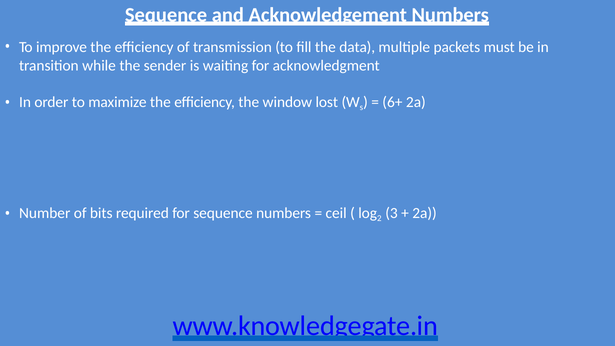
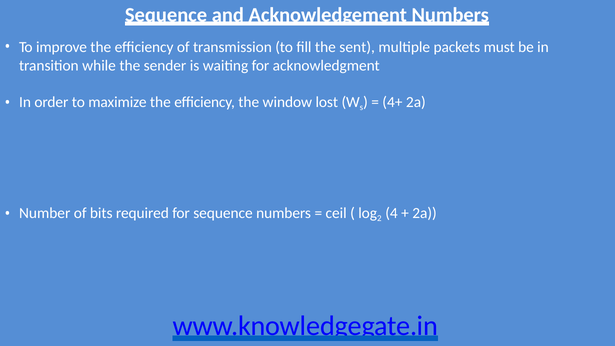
data: data -> sent
6+: 6+ -> 4+
3: 3 -> 4
